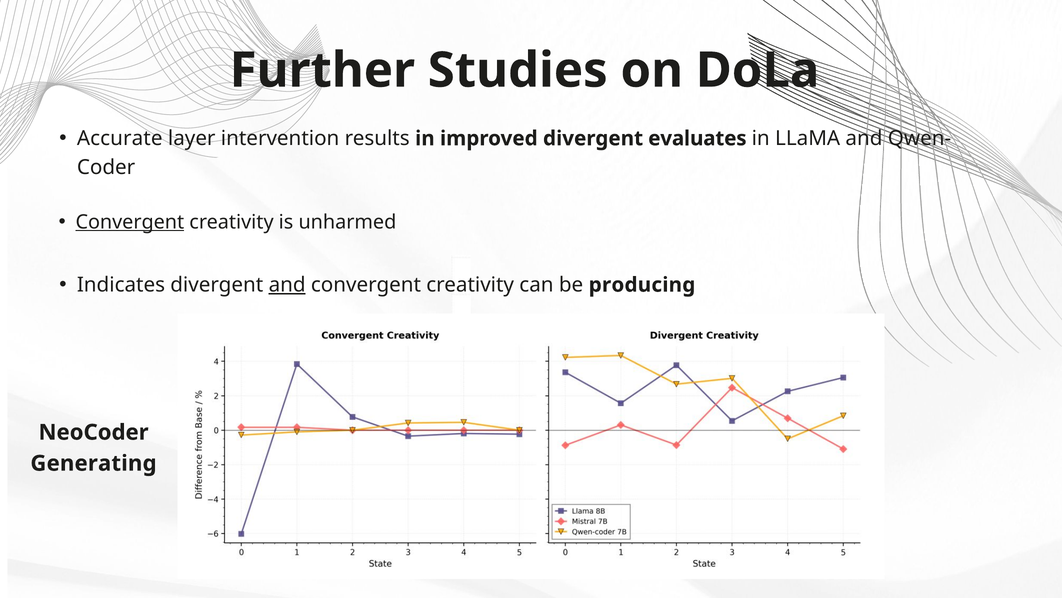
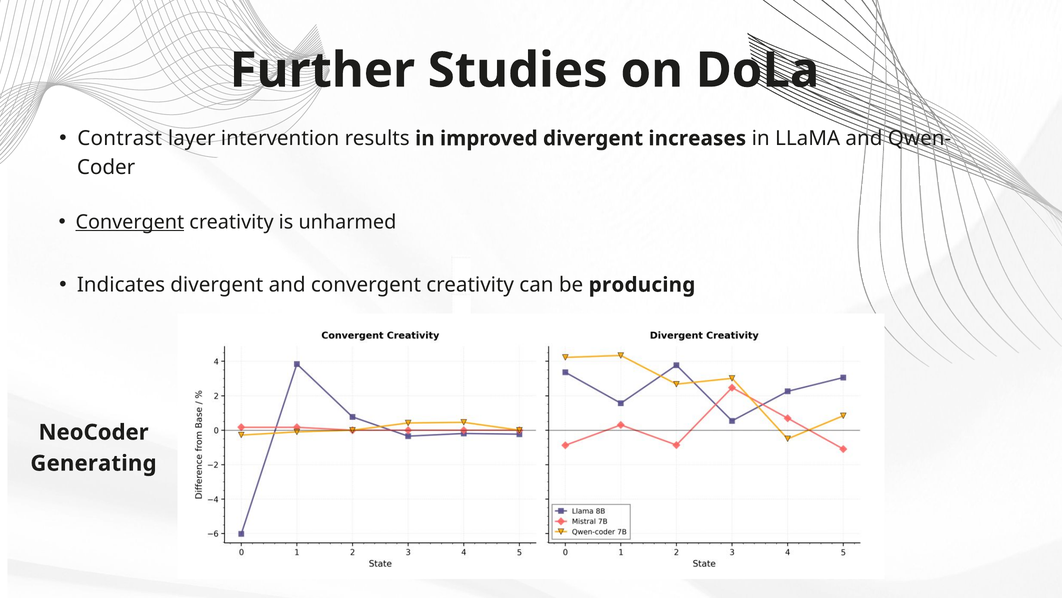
Accurate: Accurate -> Contrast
evaluates: evaluates -> increases
and at (287, 285) underline: present -> none
